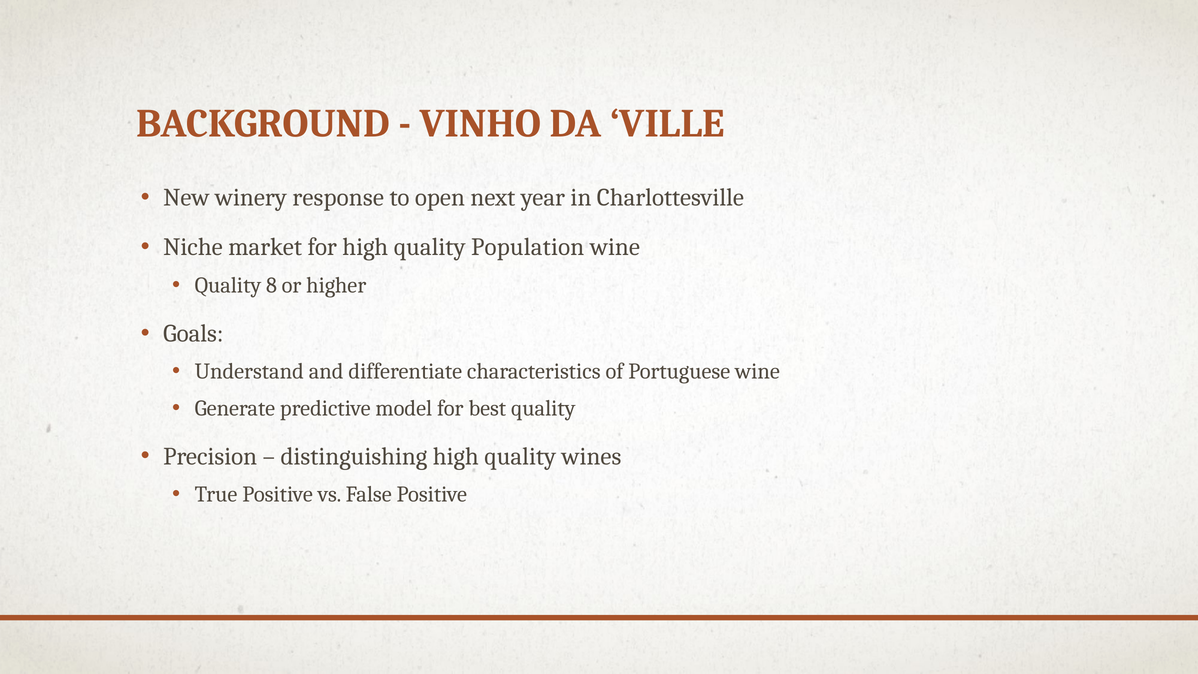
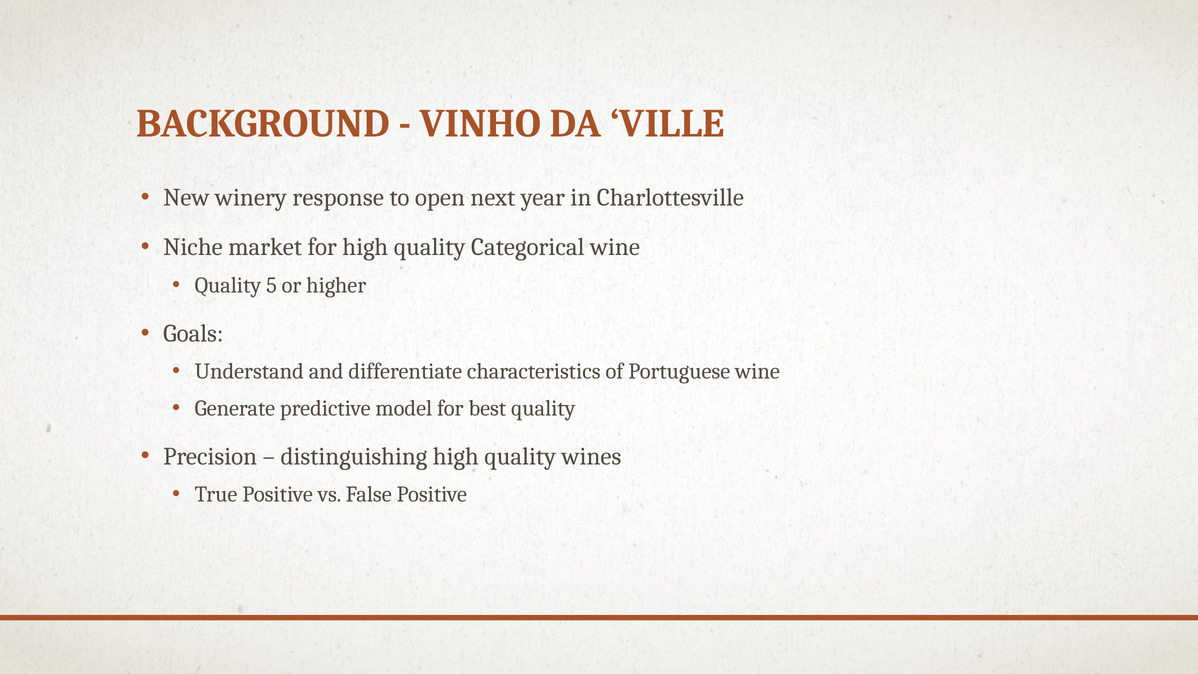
Population: Population -> Categorical
8: 8 -> 5
